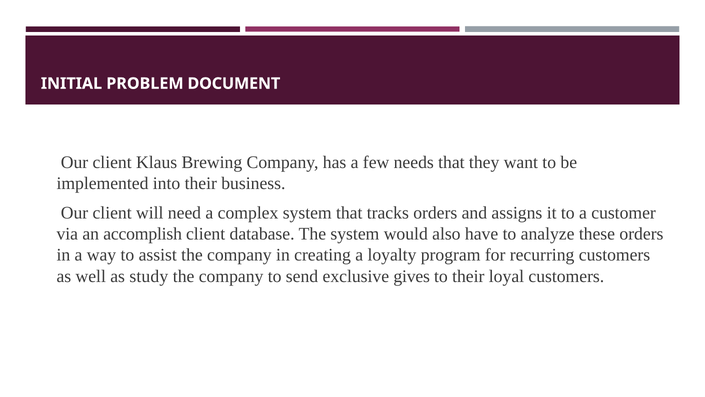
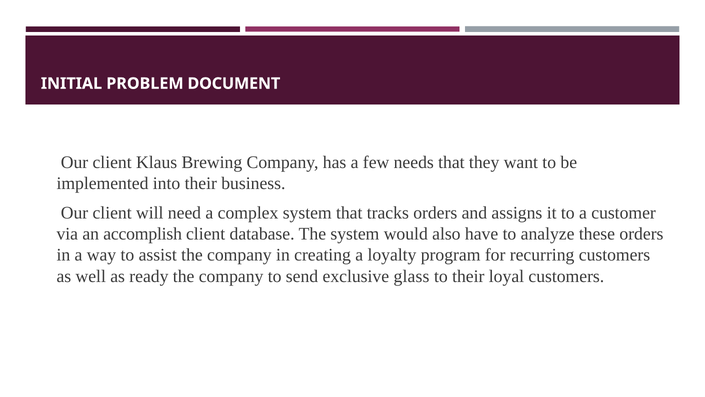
study: study -> ready
gives: gives -> glass
